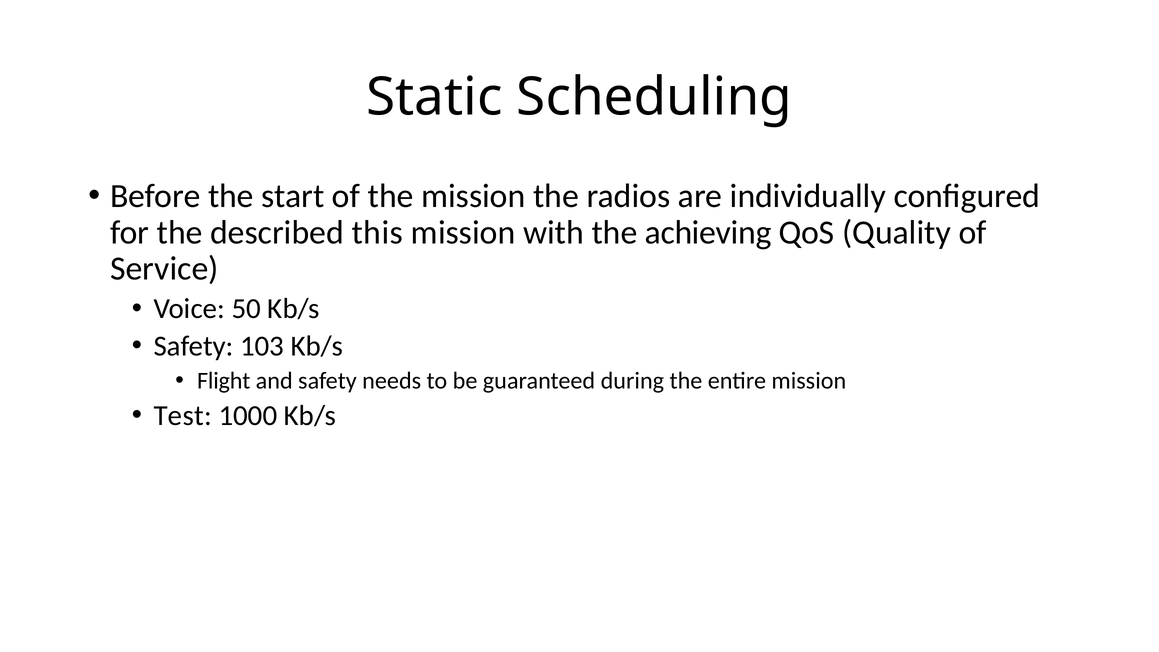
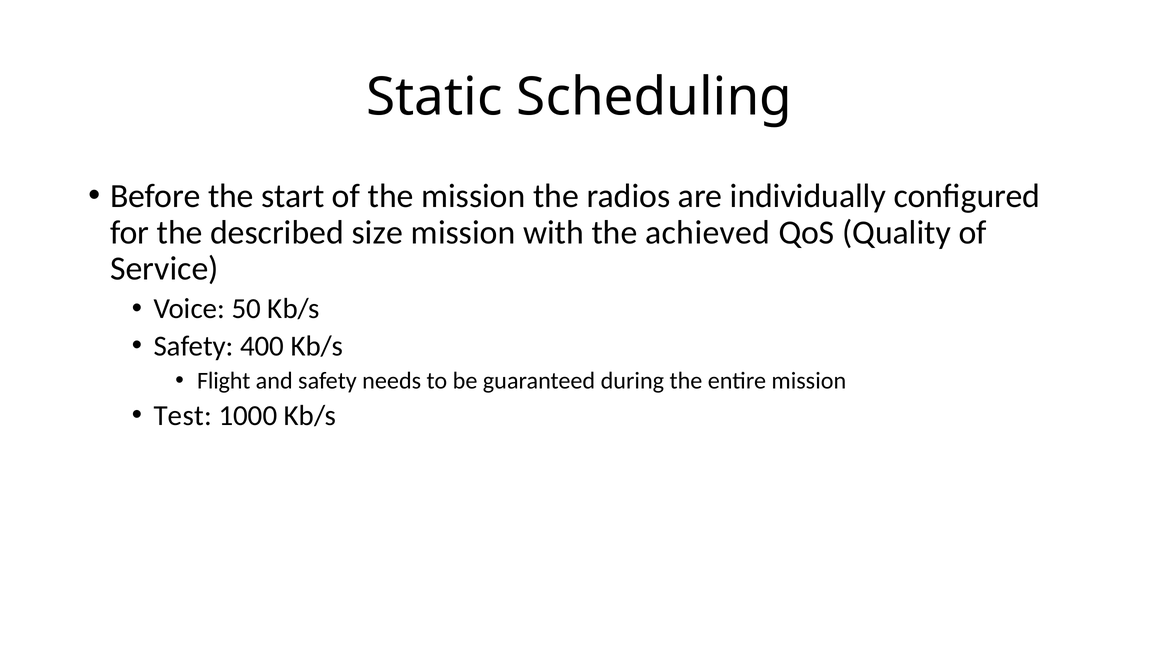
this: this -> size
achieving: achieving -> achieved
103: 103 -> 400
